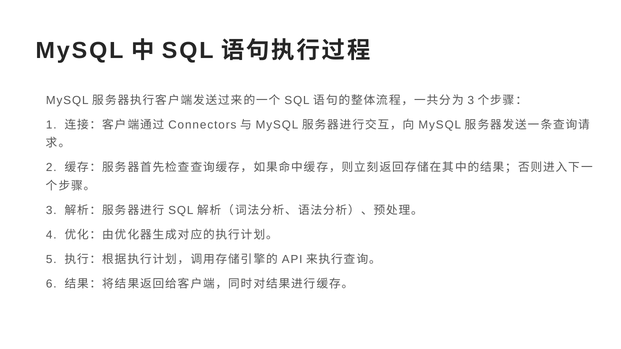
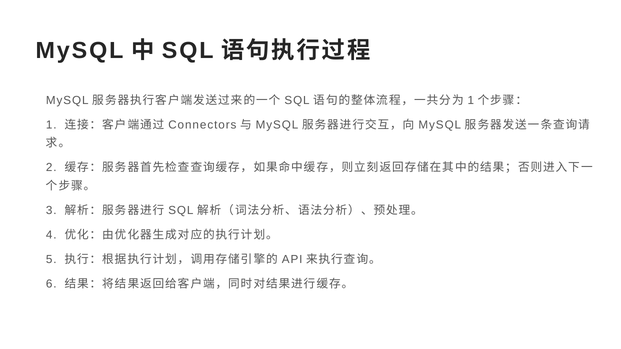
3 at (471, 100): 3 -> 1
